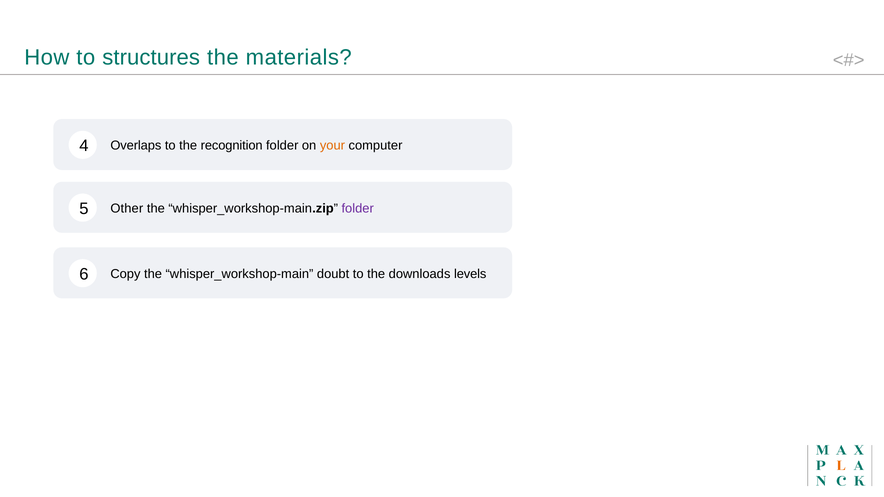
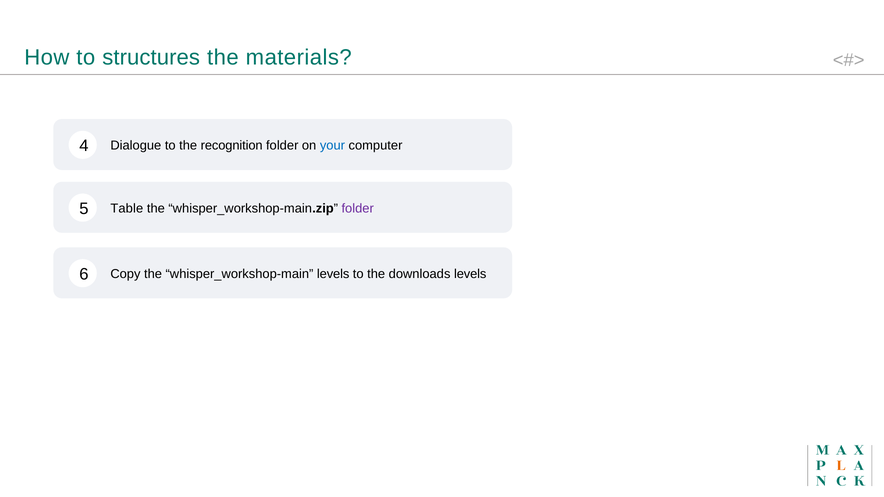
Overlaps: Overlaps -> Dialogue
your colour: orange -> blue
Other: Other -> Table
whisper_workshop-main doubt: doubt -> levels
